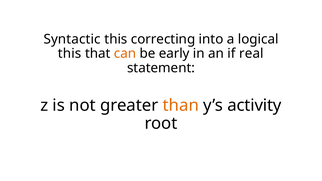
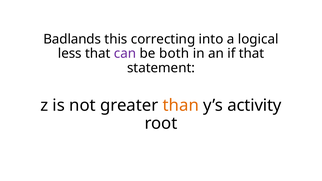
Syntactic: Syntactic -> Badlands
this at (70, 54): this -> less
can colour: orange -> purple
early: early -> both
if real: real -> that
